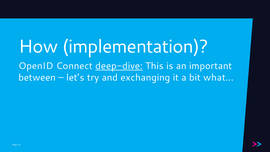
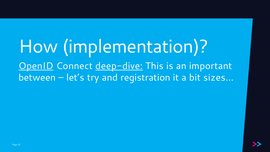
OpenID underline: none -> present
exchanging: exchanging -> registration
what…: what… -> sizes…
